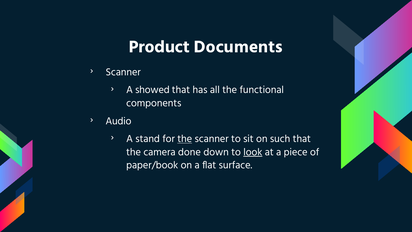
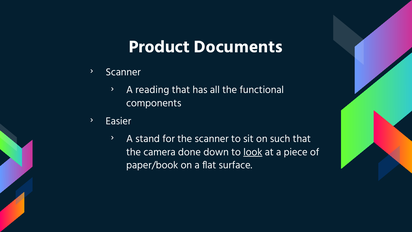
showed: showed -> reading
Audio: Audio -> Easier
the at (185, 139) underline: present -> none
